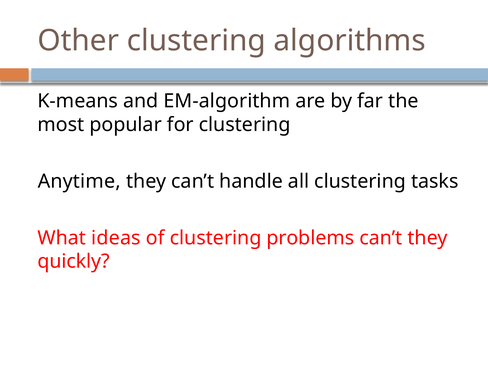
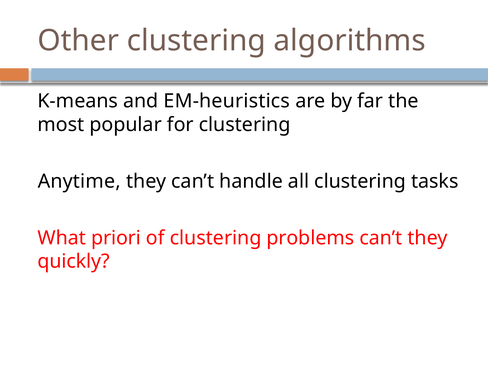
EM-algorithm: EM-algorithm -> EM-heuristics
ideas: ideas -> priori
